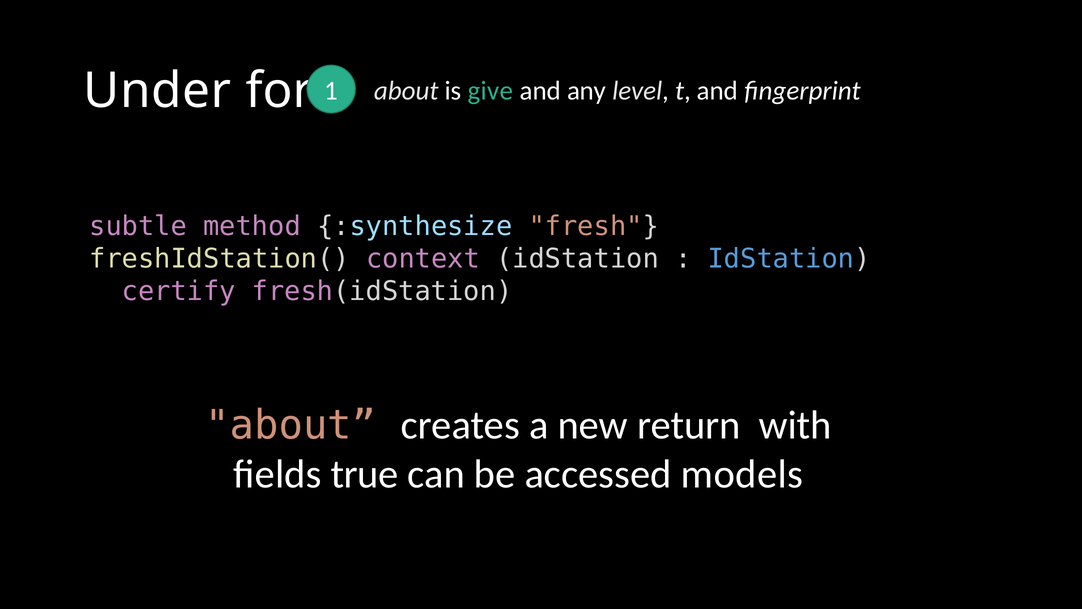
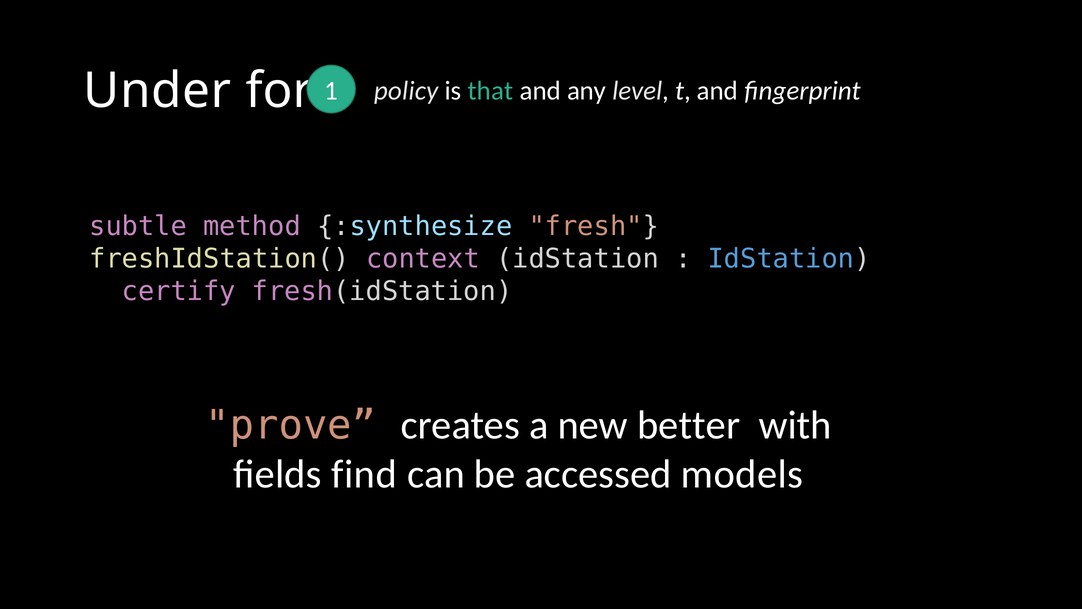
1 about: about -> policy
give: give -> that
about at (291, 425): about -> prove
return: return -> better
true: true -> find
